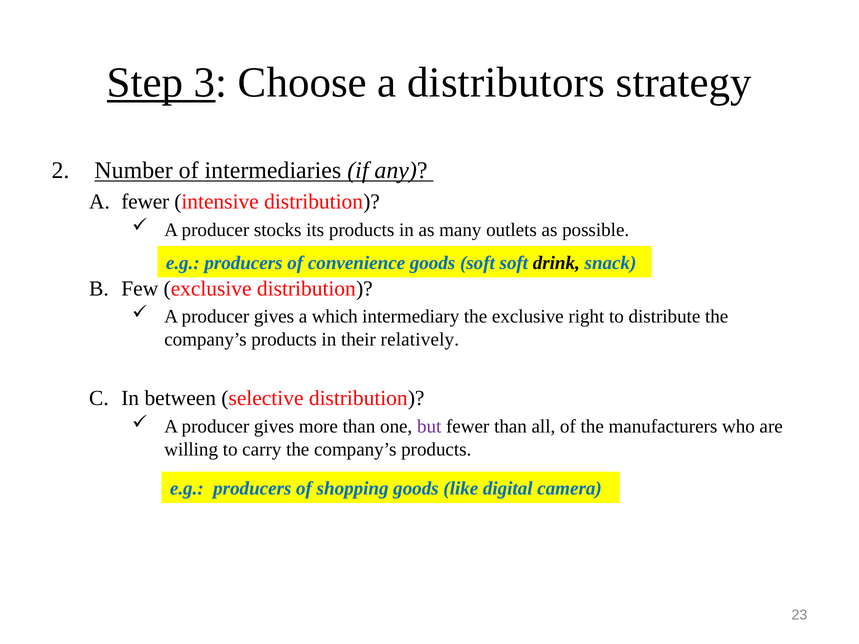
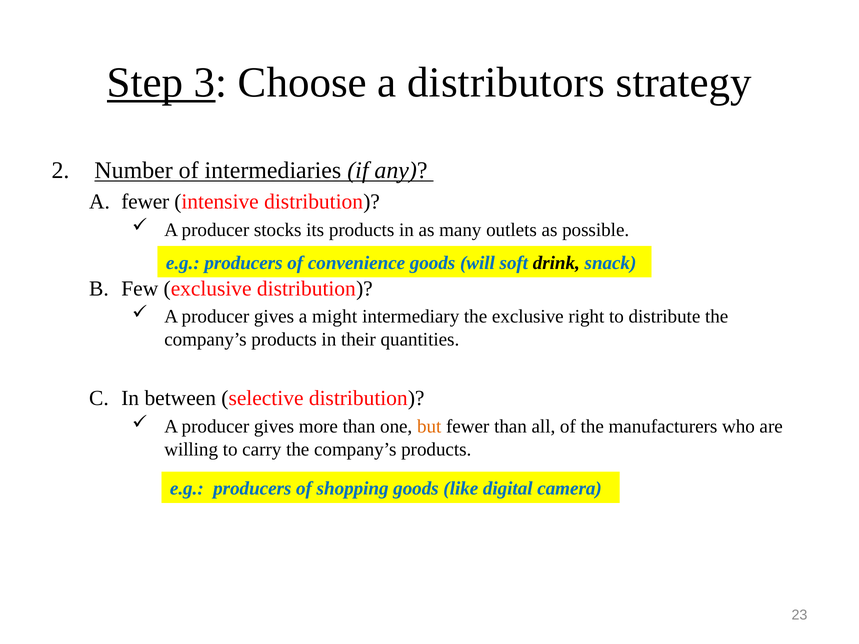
goods soft: soft -> will
which: which -> might
relatively: relatively -> quantities
but colour: purple -> orange
